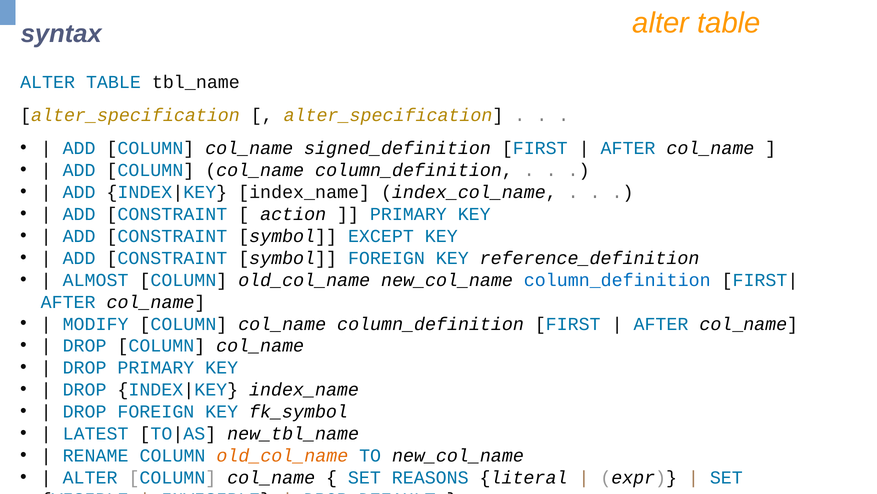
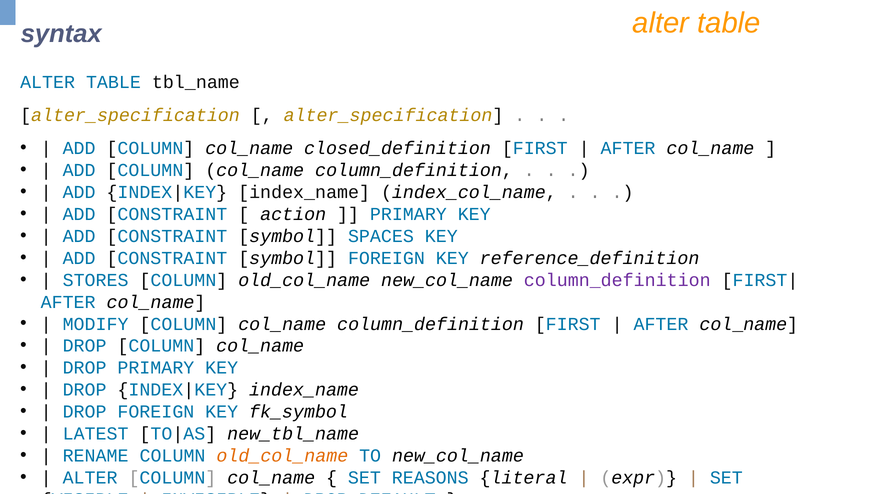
signed_definition: signed_definition -> closed_definition
EXCEPT: EXCEPT -> SPACES
ALMOST: ALMOST -> STORES
column_definition at (617, 280) colour: blue -> purple
